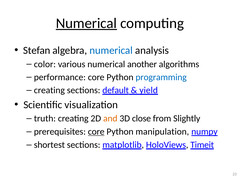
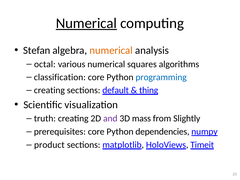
numerical at (111, 50) colour: blue -> orange
color: color -> octal
another: another -> squares
performance: performance -> classification
yield: yield -> thing
and colour: orange -> purple
close: close -> mass
core at (96, 132) underline: present -> none
manipulation: manipulation -> dependencies
shortest: shortest -> product
